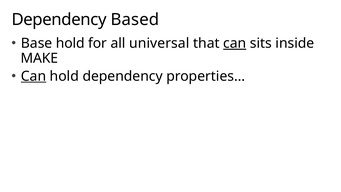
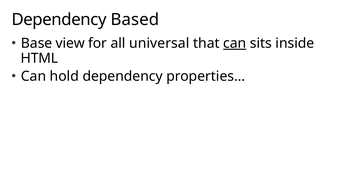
Base hold: hold -> view
MAKE: MAKE -> HTML
Can at (34, 76) underline: present -> none
